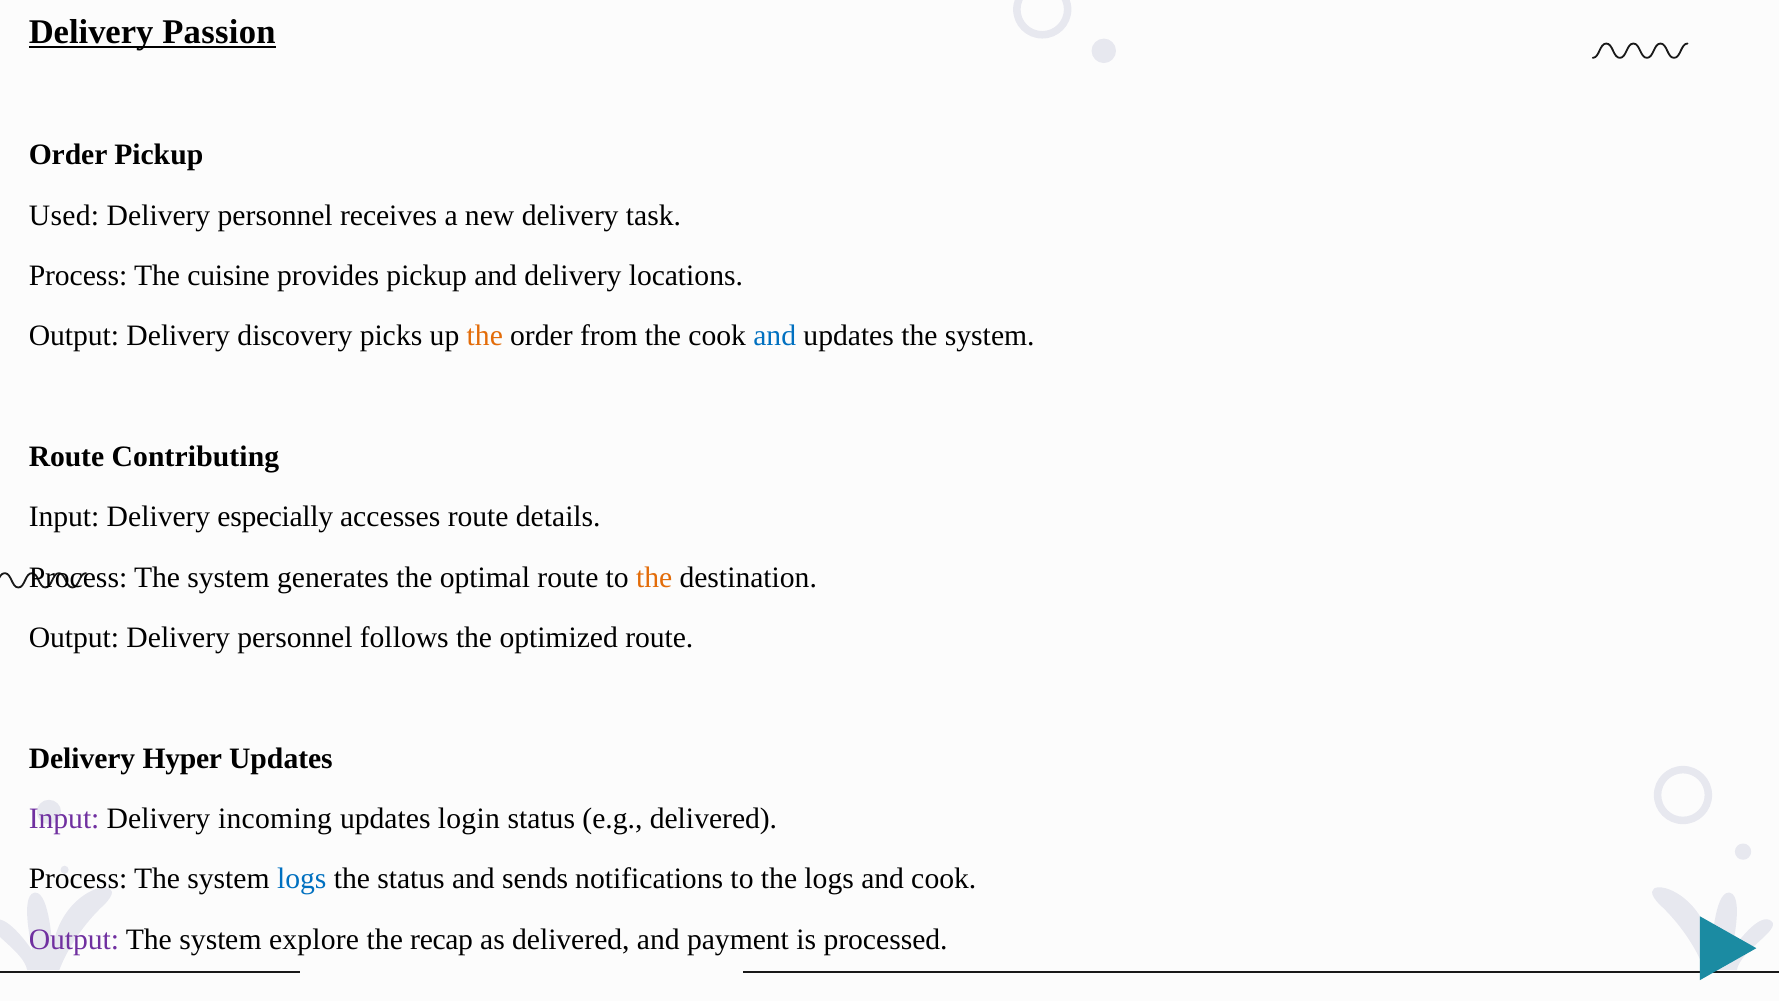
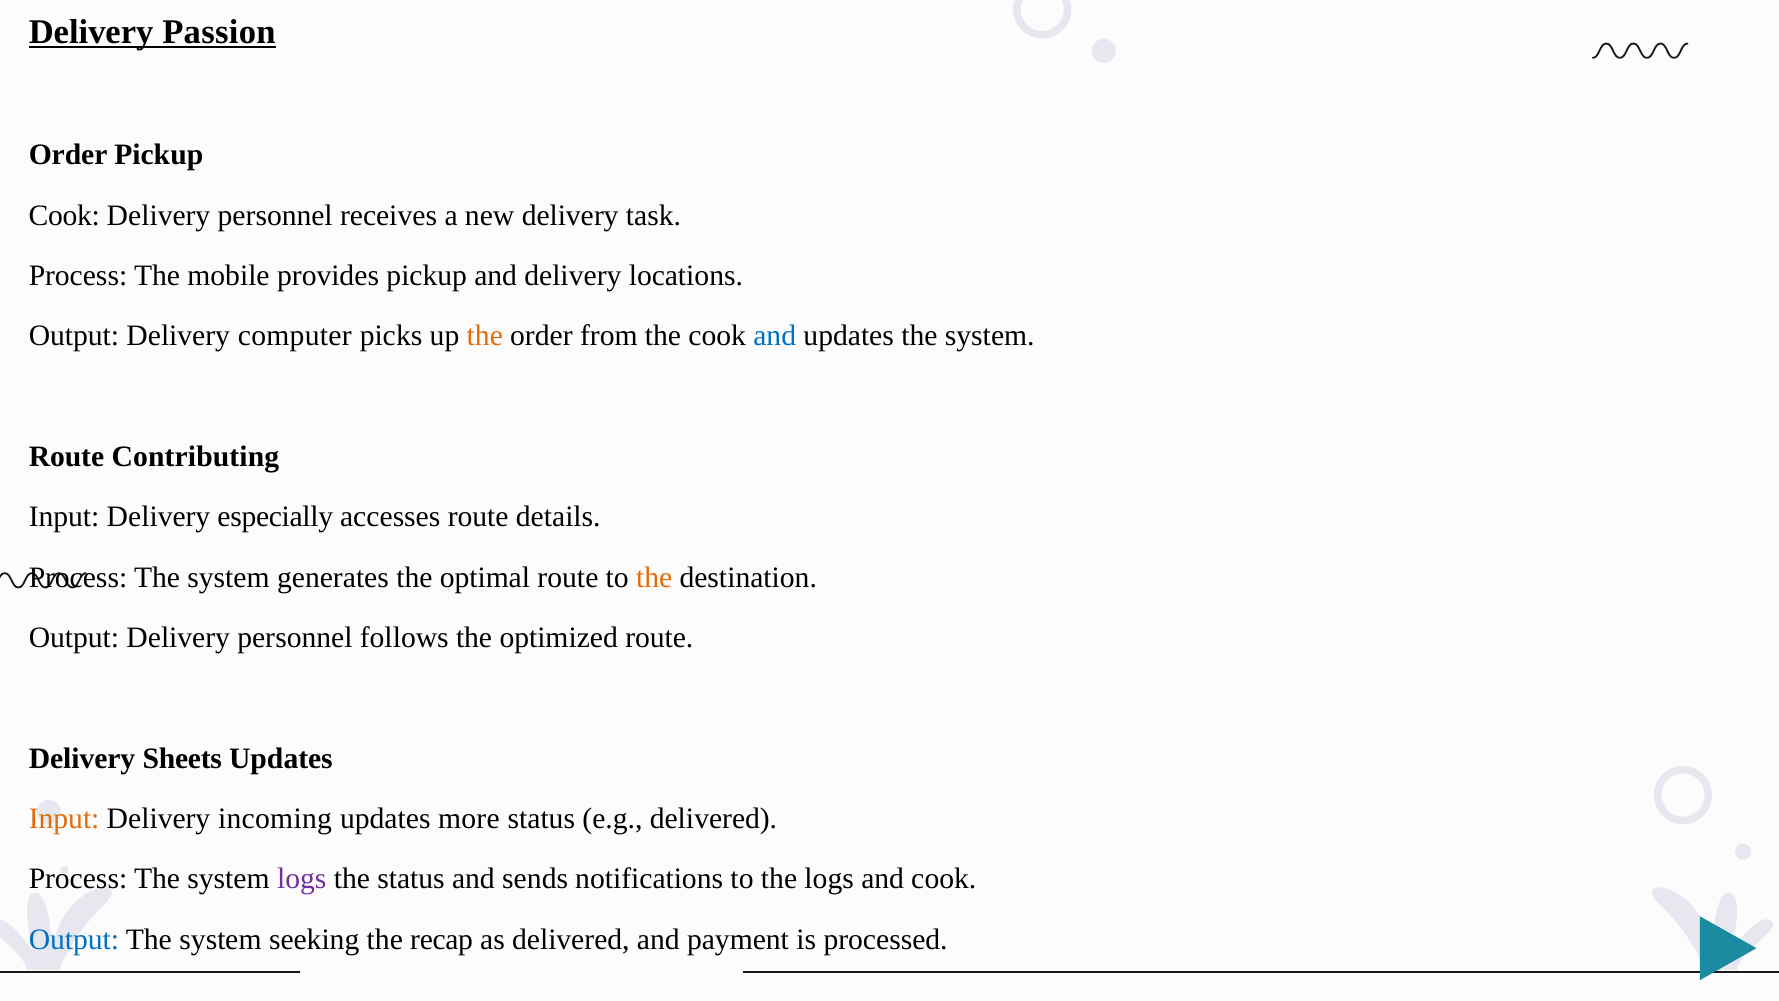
Used at (64, 215): Used -> Cook
cuisine: cuisine -> mobile
discovery: discovery -> computer
Hyper: Hyper -> Sheets
Input at (64, 818) colour: purple -> orange
login: login -> more
logs at (302, 879) colour: blue -> purple
Output at (74, 939) colour: purple -> blue
explore: explore -> seeking
